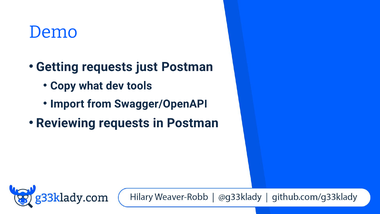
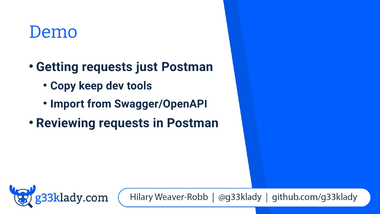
what: what -> keep
